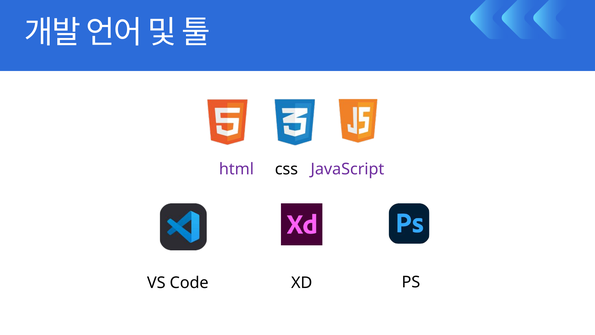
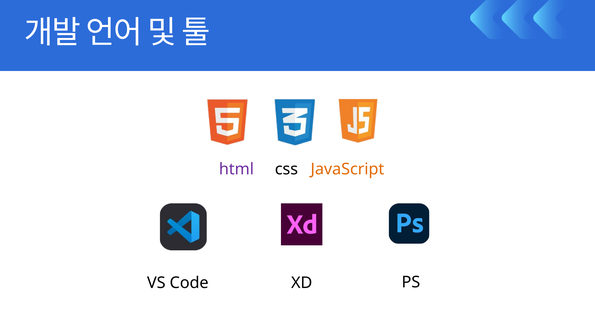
JavaScript colour: purple -> orange
